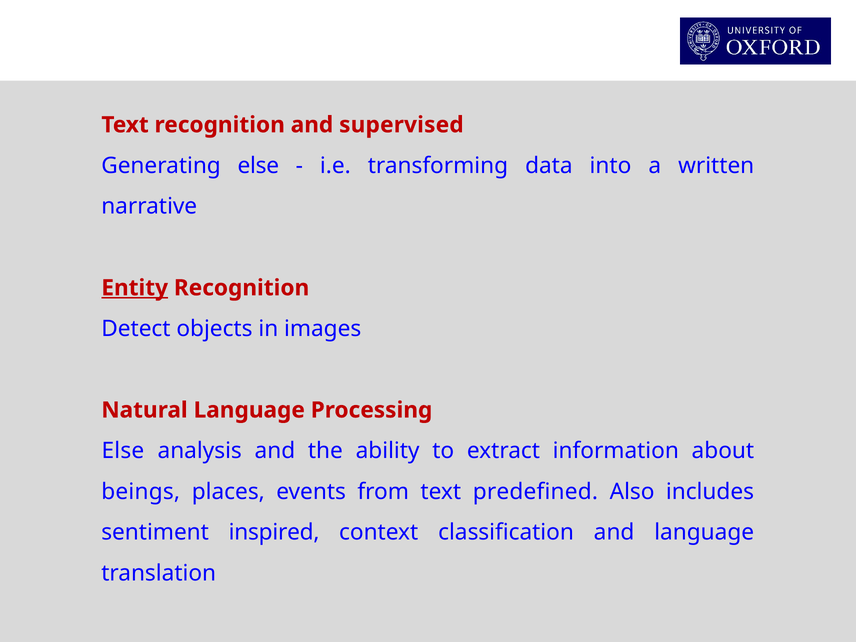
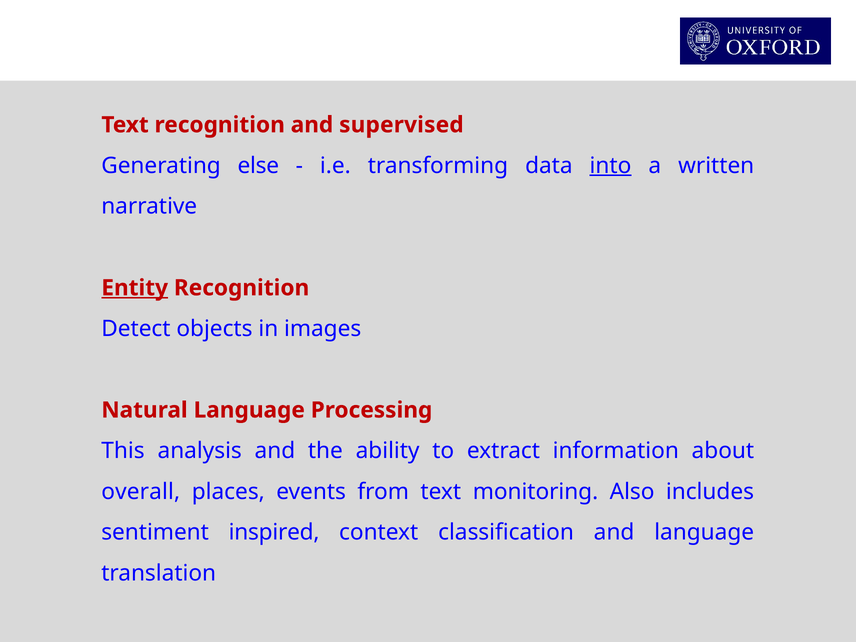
into underline: none -> present
Else at (123, 451): Else -> This
beings: beings -> overall
predefined: predefined -> monitoring
